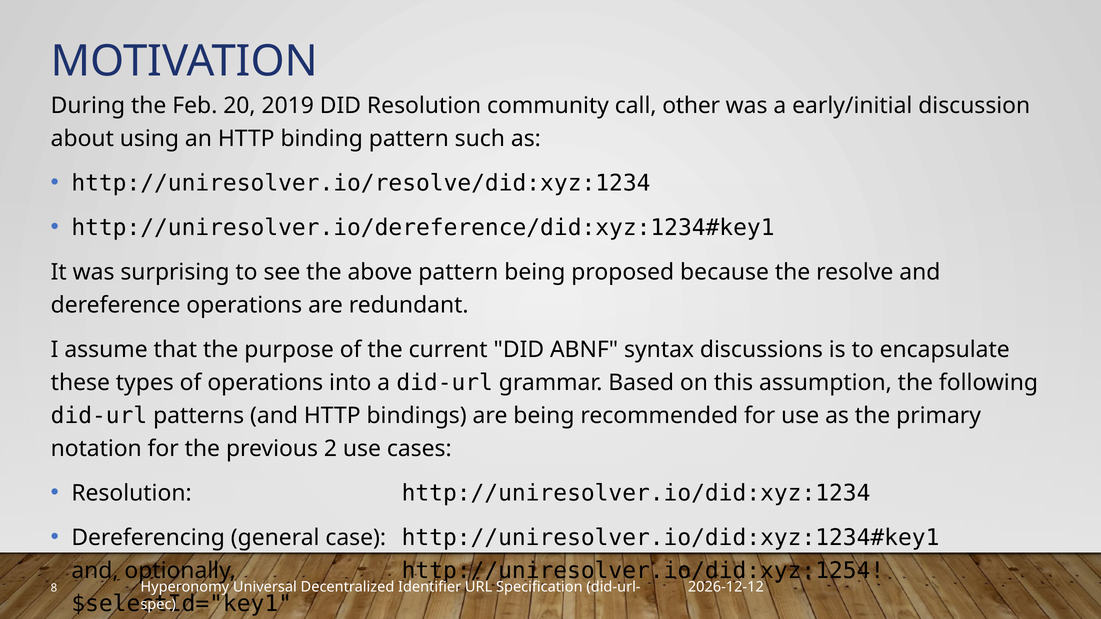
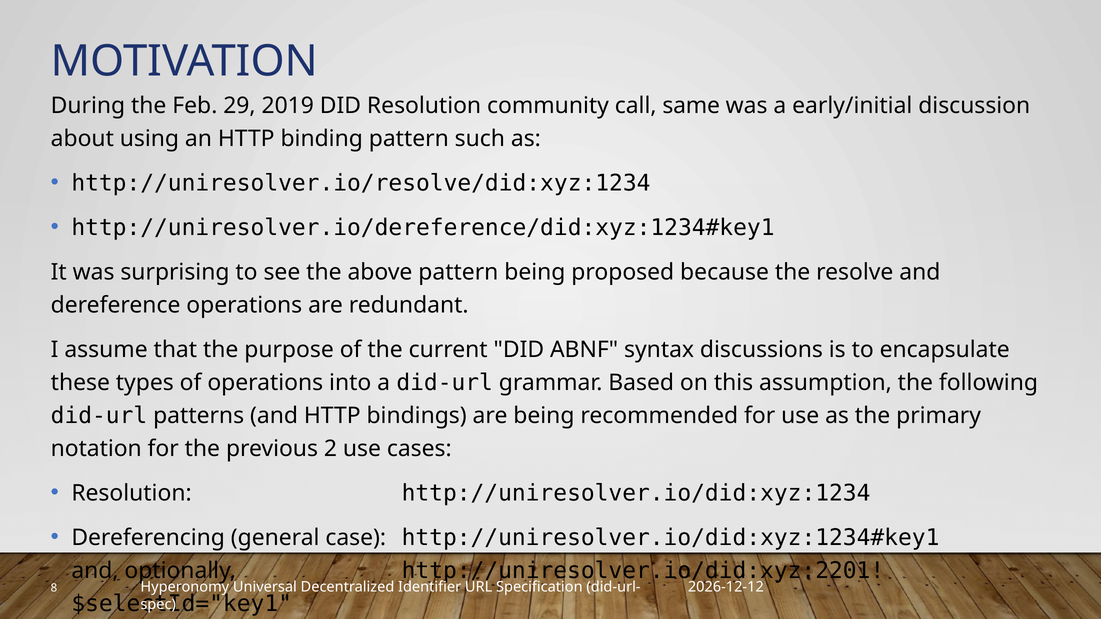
20: 20 -> 29
other: other -> same
http://uniresolver.io/did:xyz:1254: http://uniresolver.io/did:xyz:1254 -> http://uniresolver.io/did:xyz:2201
